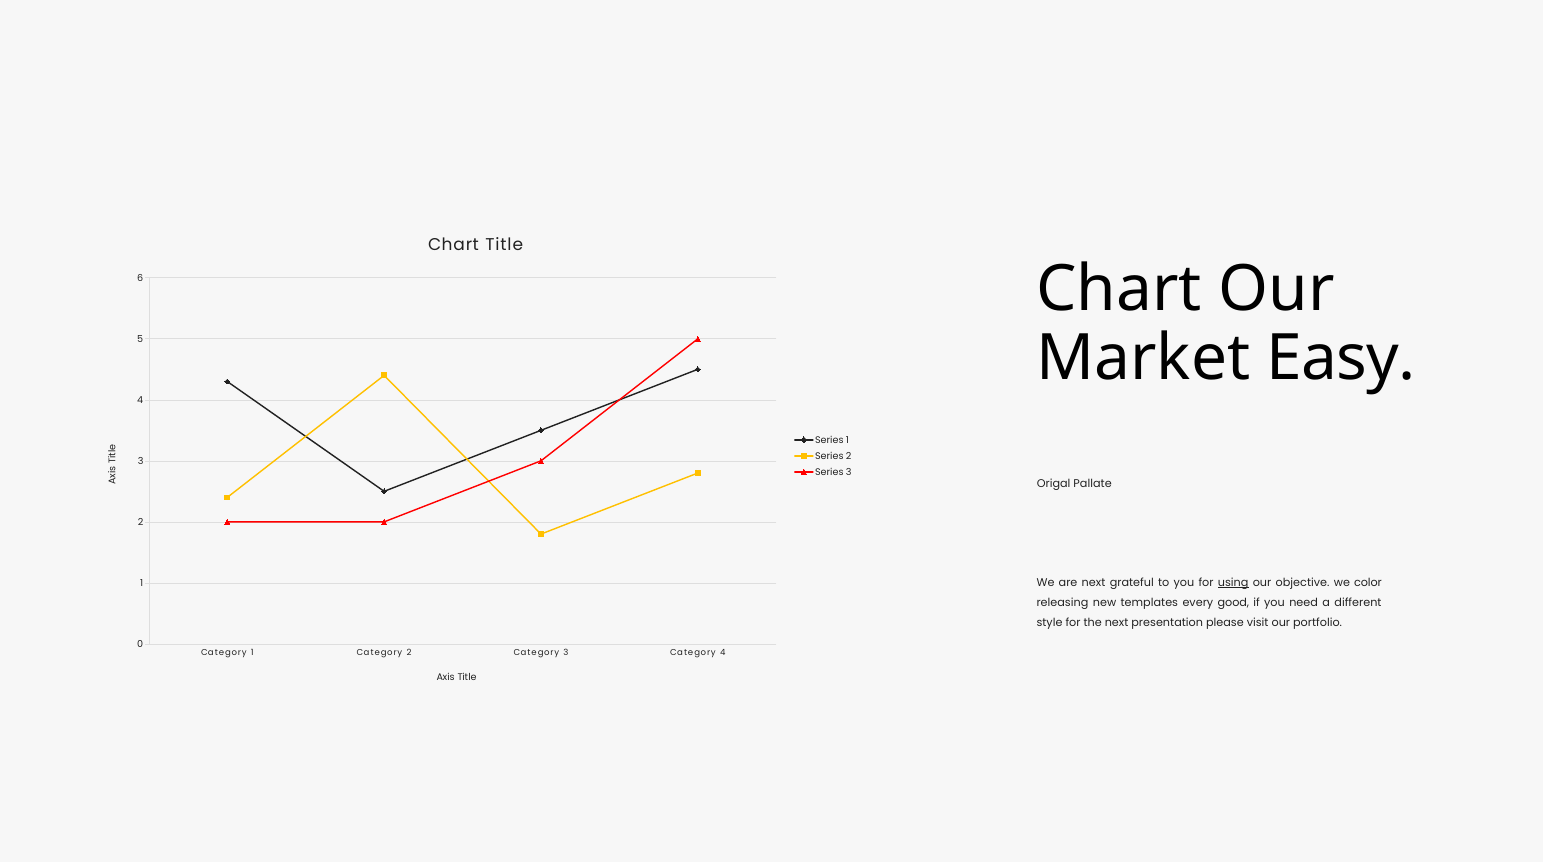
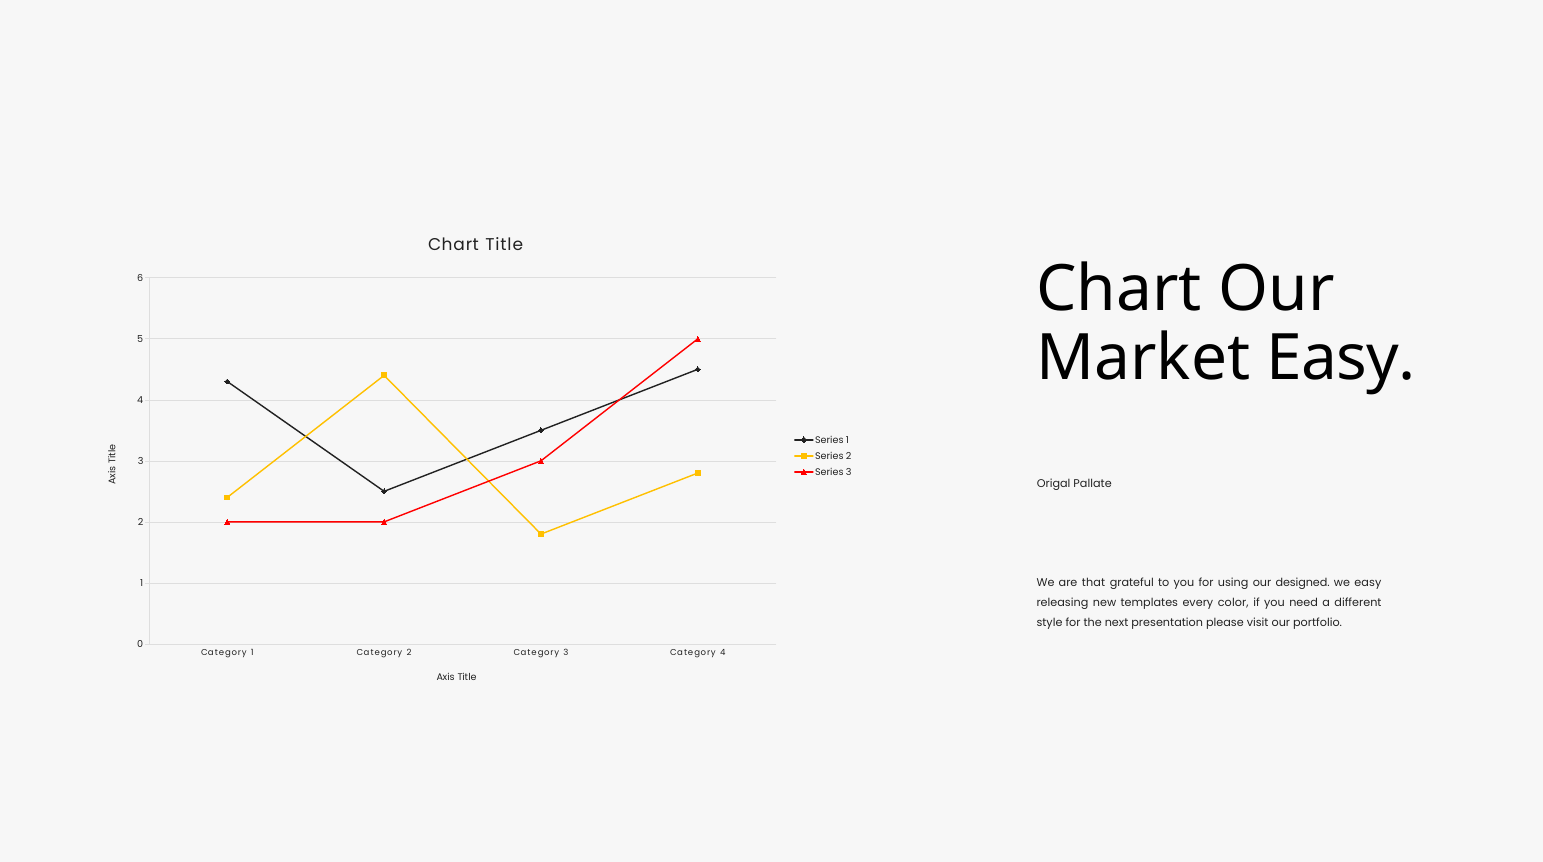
are next: next -> that
using underline: present -> none
objective: objective -> designed
we color: color -> easy
good: good -> color
